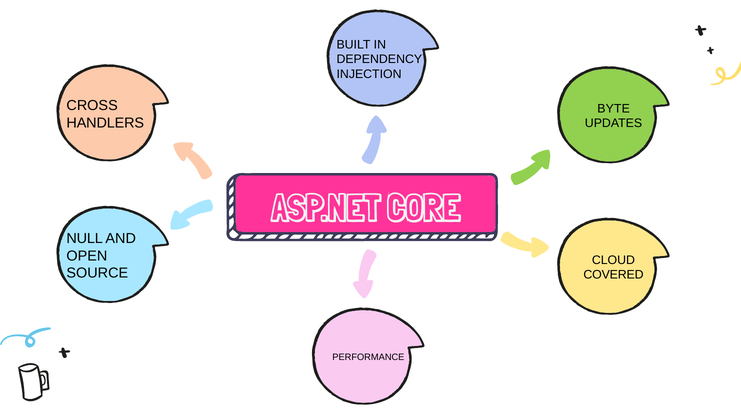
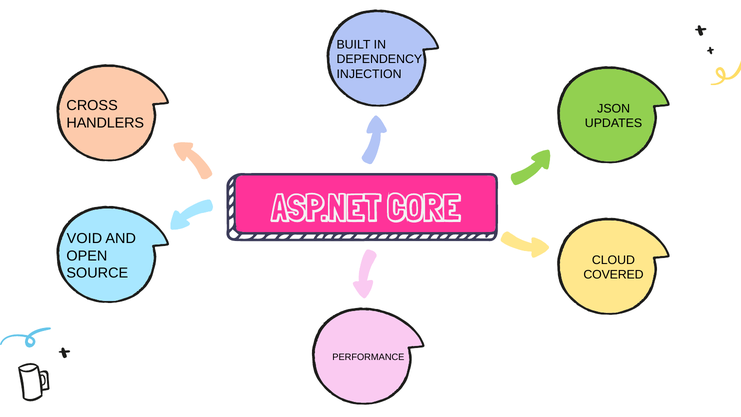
BYTE: BYTE -> JSON
NULL: NULL -> VOID
